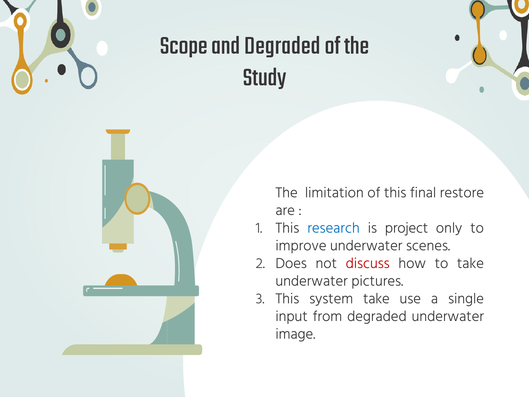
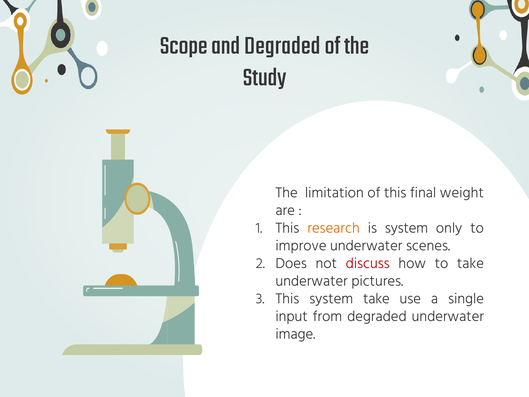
restore: restore -> weight
research colour: blue -> orange
is project: project -> system
